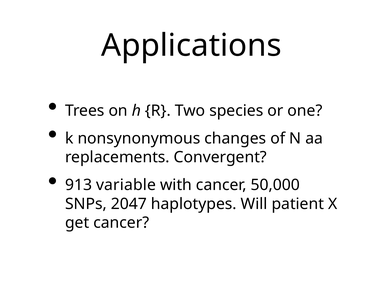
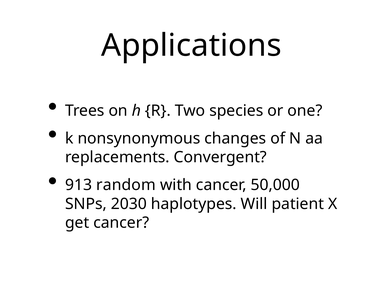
variable: variable -> random
2047: 2047 -> 2030
